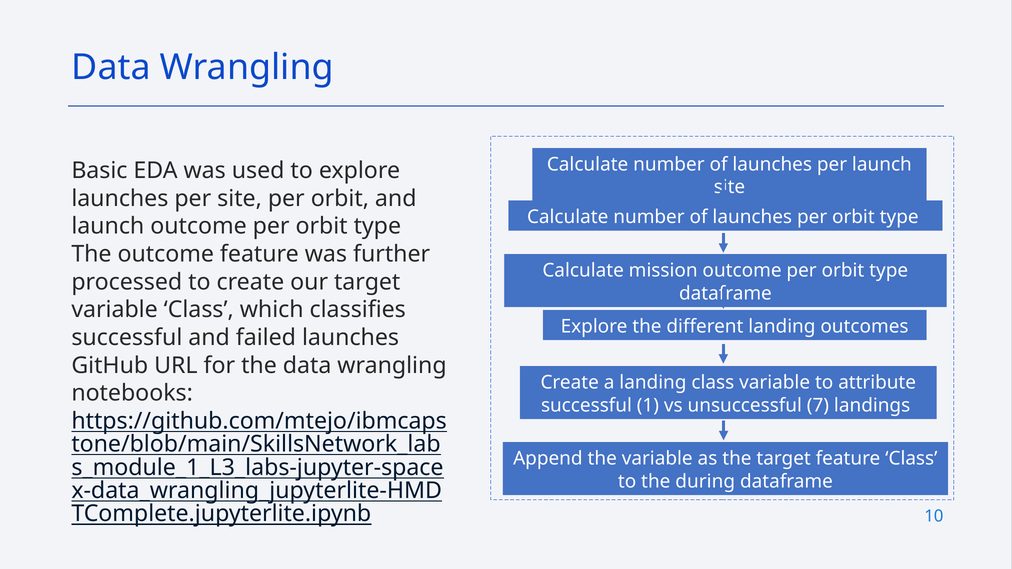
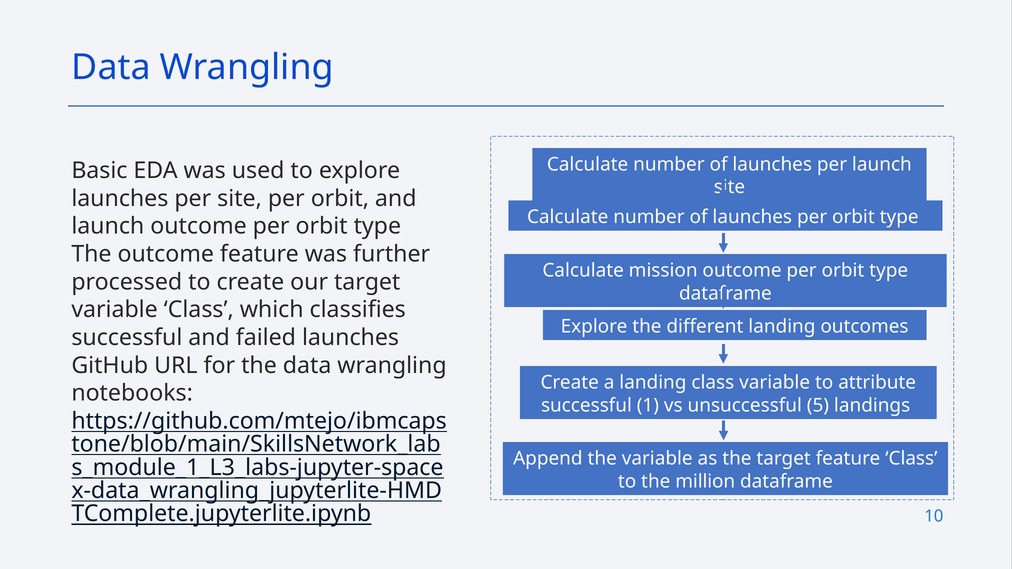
7: 7 -> 5
during: during -> million
